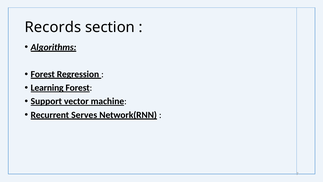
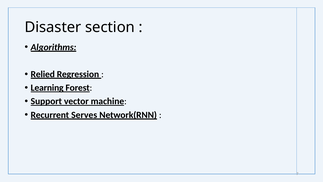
Records: Records -> Disaster
Forest at (43, 74): Forest -> Relied
